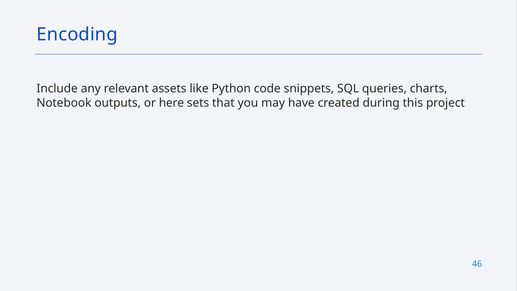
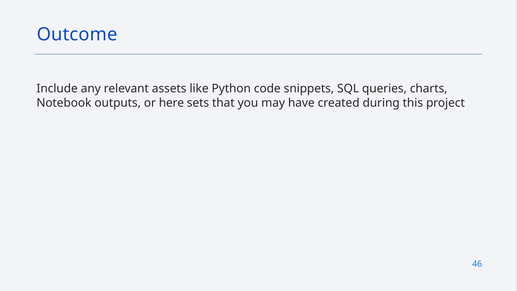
Encoding: Encoding -> Outcome
